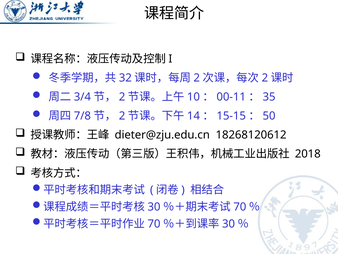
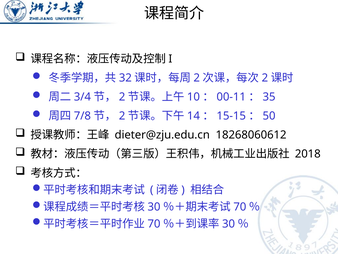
18268120612: 18268120612 -> 18268060612
